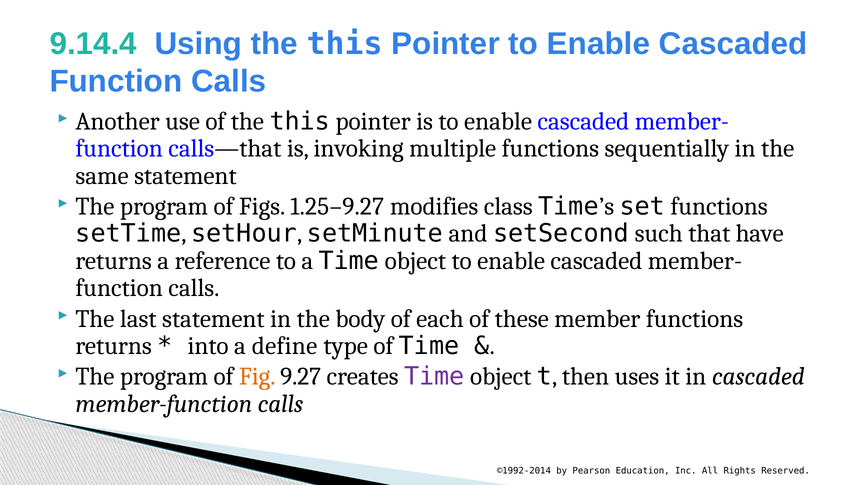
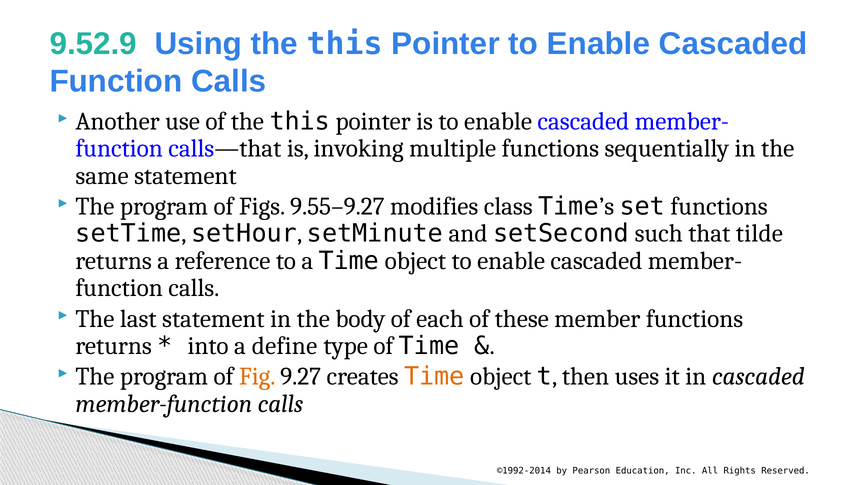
9.14.4: 9.14.4 -> 9.52.9
1.25–9.27: 1.25–9.27 -> 9.55–9.27
have: have -> tilde
Time at (434, 377) colour: purple -> orange
